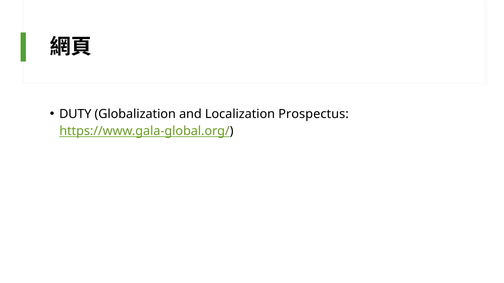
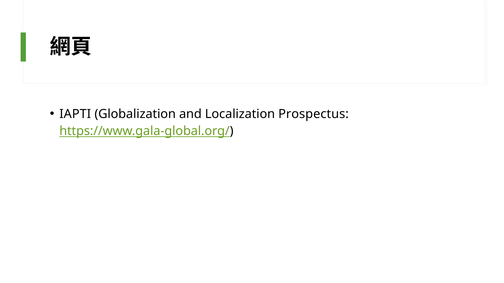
DUTY: DUTY -> IAPTI
